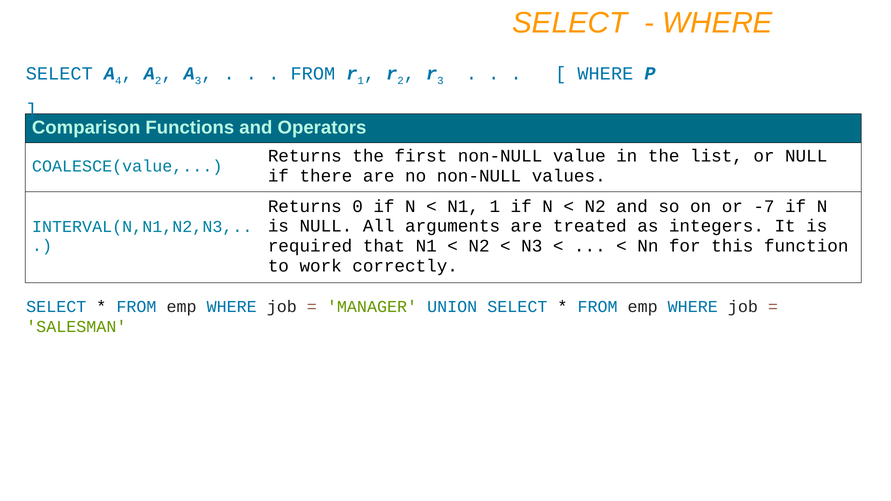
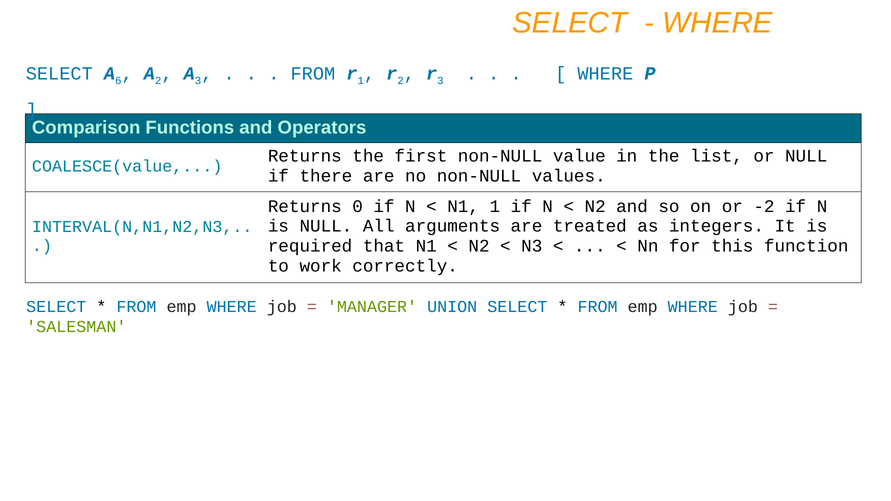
4: 4 -> 6
-7: -7 -> -2
